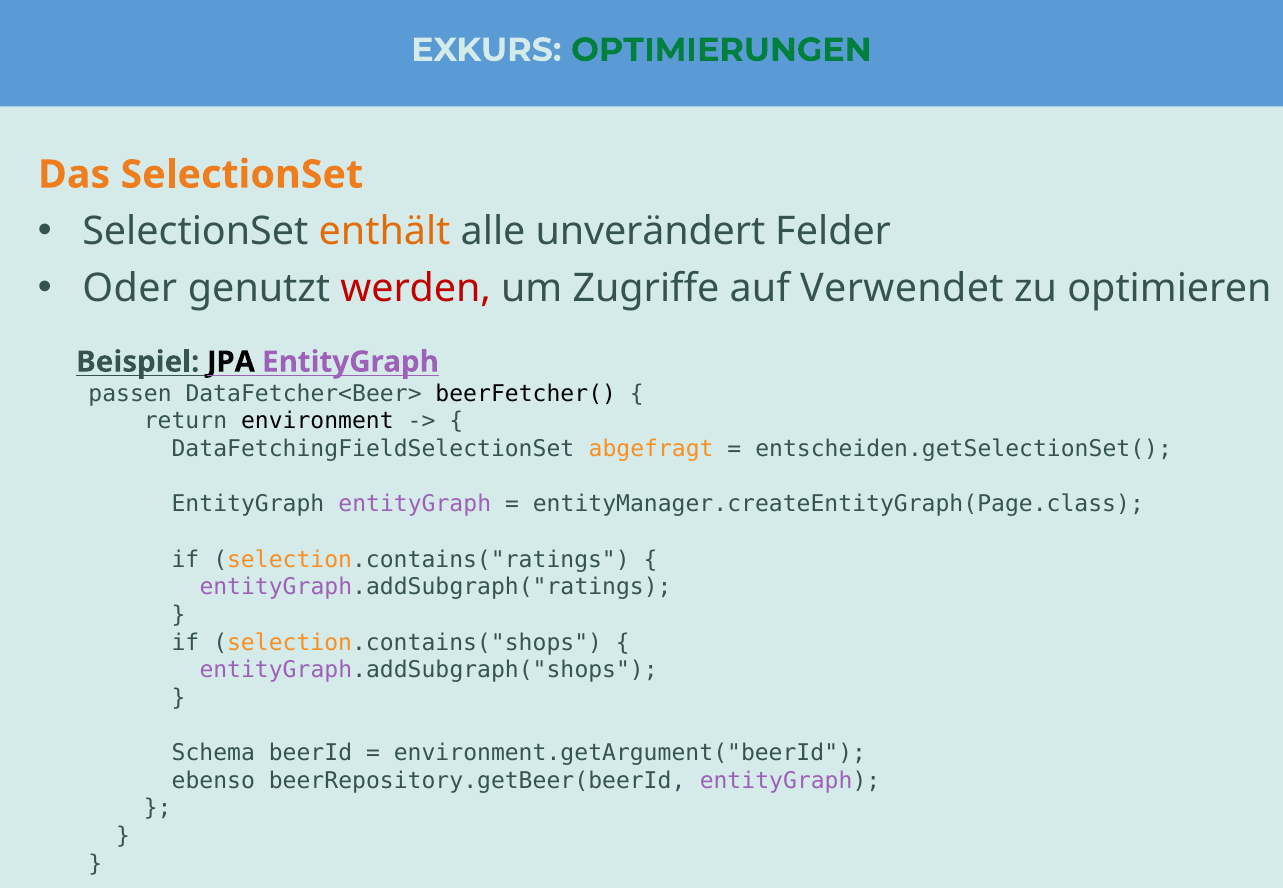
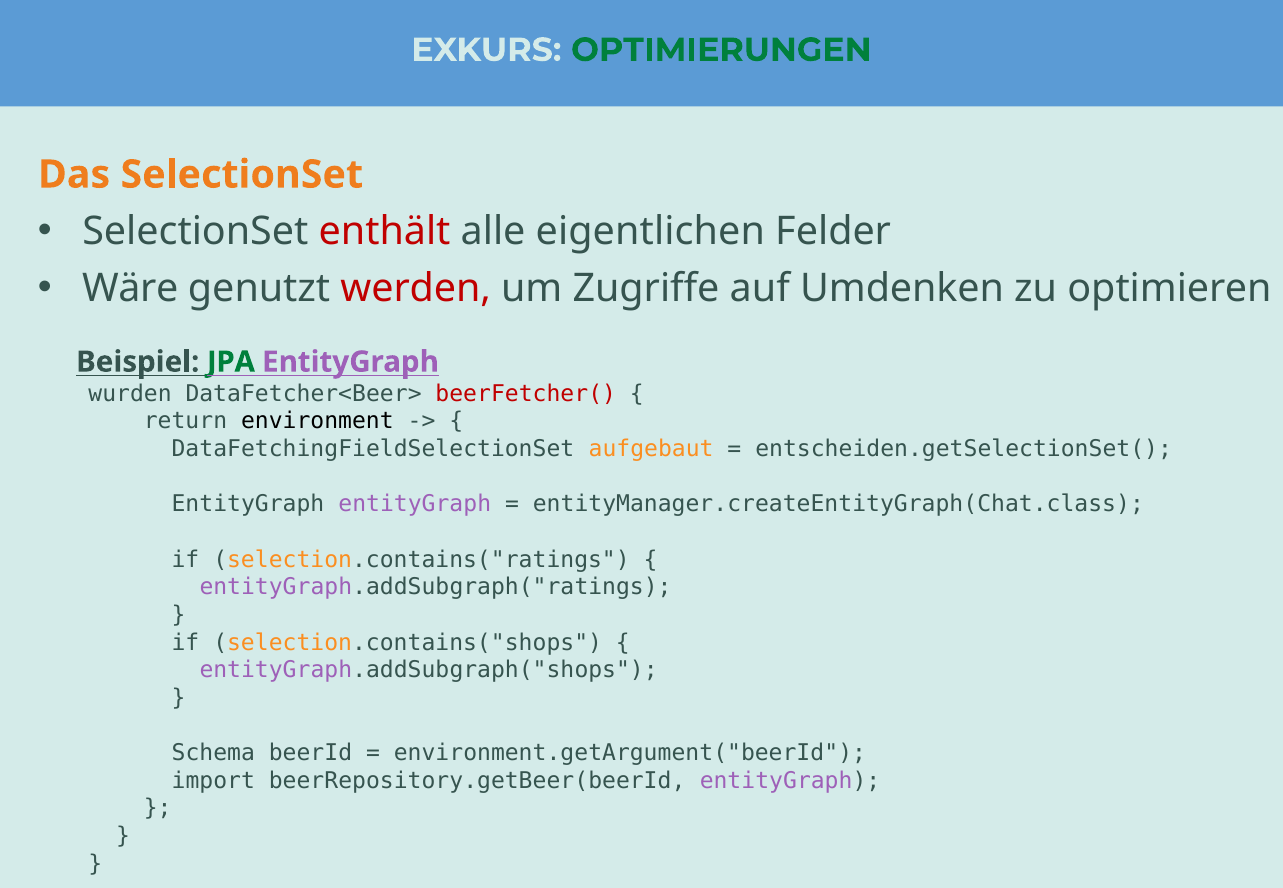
enthält colour: orange -> red
unverändert: unverändert -> eigentlichen
Oder: Oder -> Wäre
Verwendet: Verwendet -> Umdenken
JPA colour: black -> green
passen: passen -> wurden
beerFetcher( colour: black -> red
abgefragt: abgefragt -> aufgebaut
entityManager.createEntityGraph(Page.class: entityManager.createEntityGraph(Page.class -> entityManager.createEntityGraph(Chat.class
ebenso: ebenso -> import
